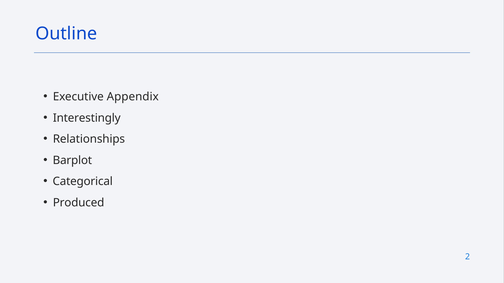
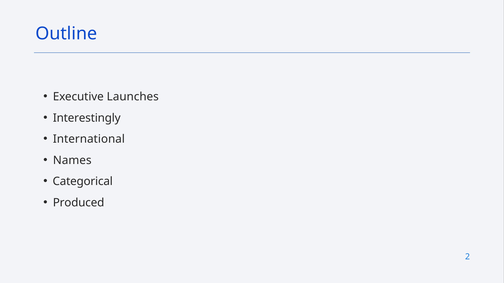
Appendix: Appendix -> Launches
Relationships: Relationships -> International
Barplot: Barplot -> Names
